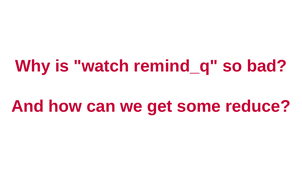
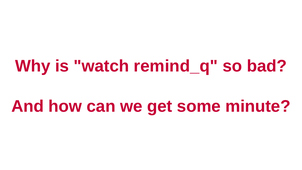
reduce: reduce -> minute
